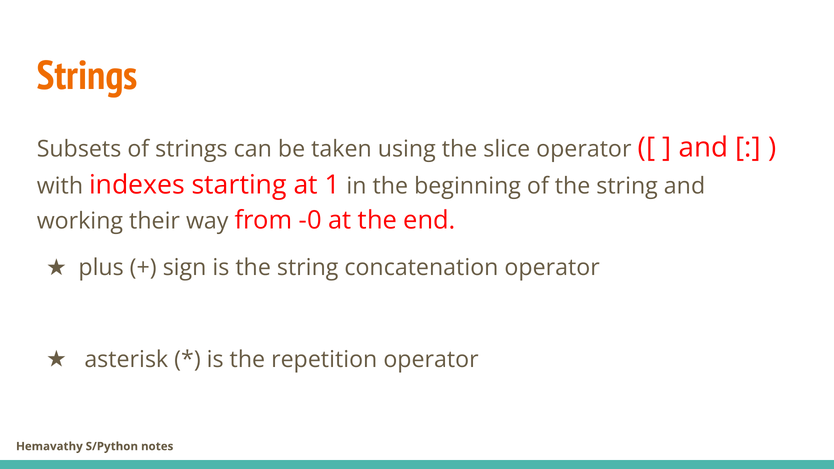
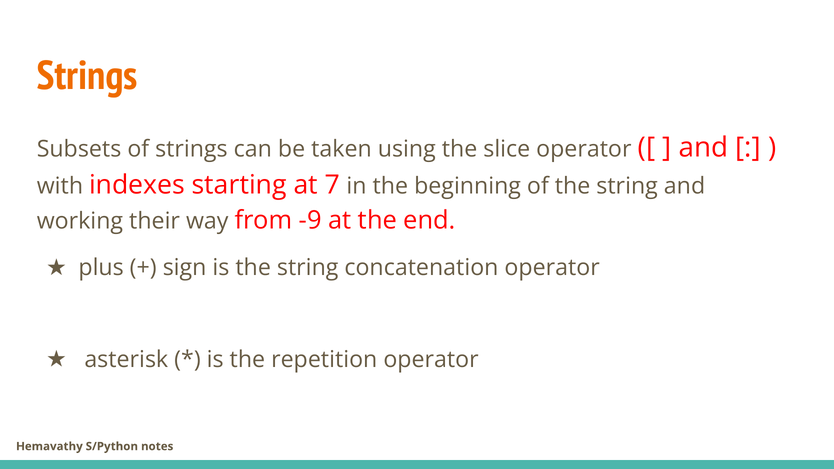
1: 1 -> 7
-0: -0 -> -9
